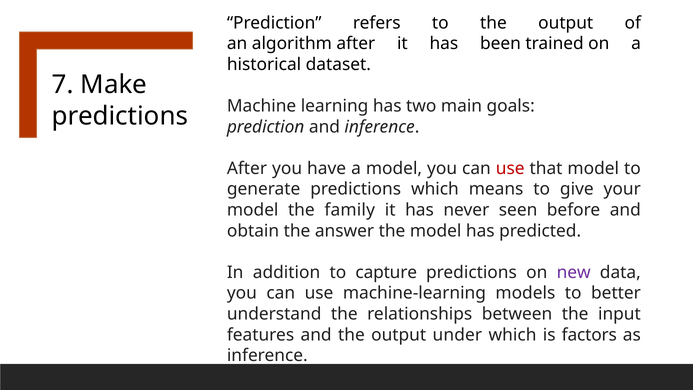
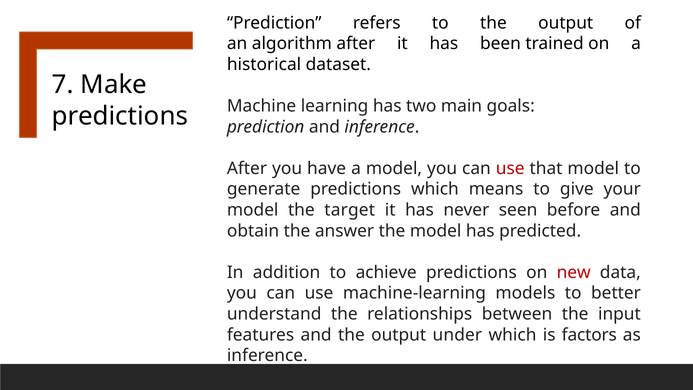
family: family -> target
capture: capture -> achieve
new colour: purple -> red
